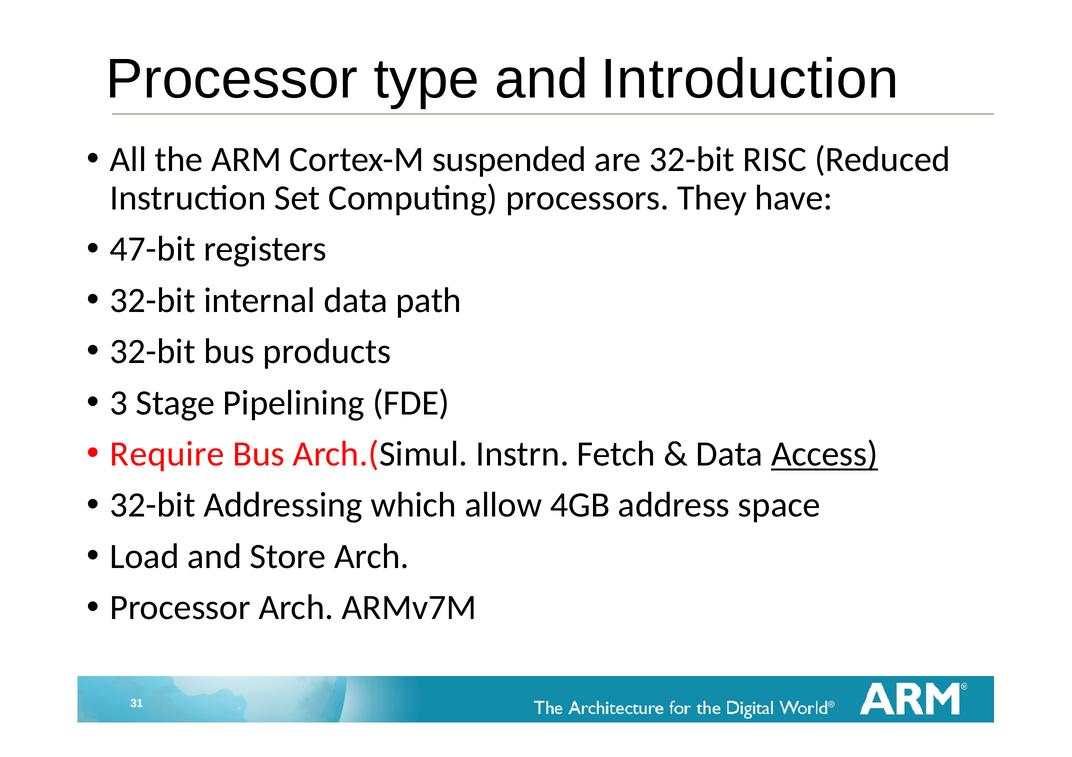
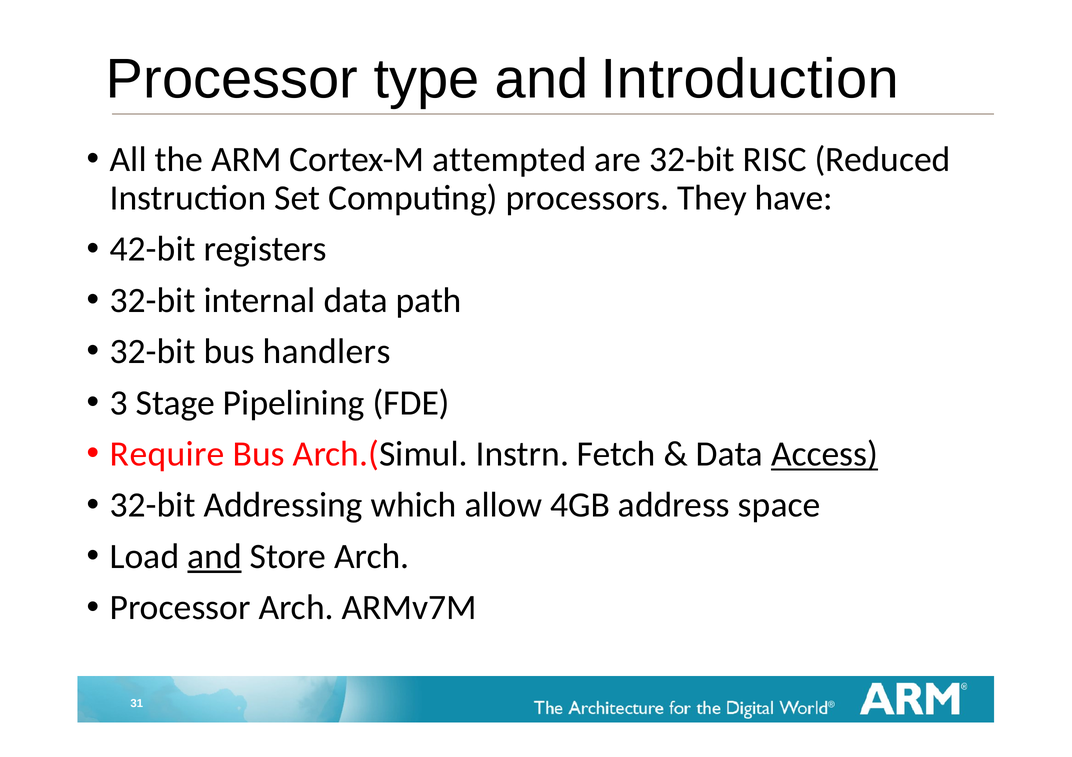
suspended: suspended -> attempted
47-bit: 47-bit -> 42-bit
products: products -> handlers
and at (215, 557) underline: none -> present
